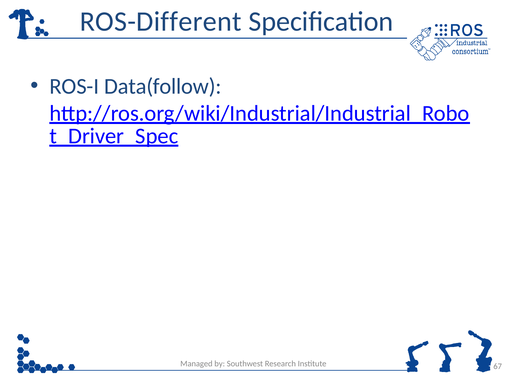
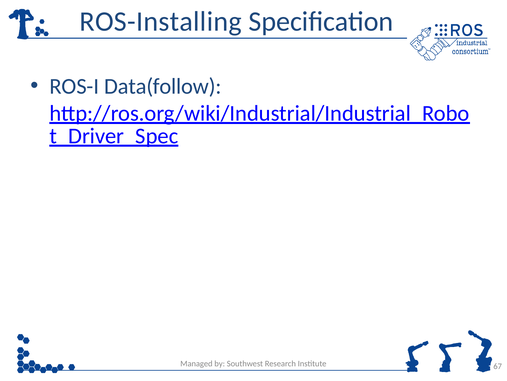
ROS-Different: ROS-Different -> ROS-Installing
